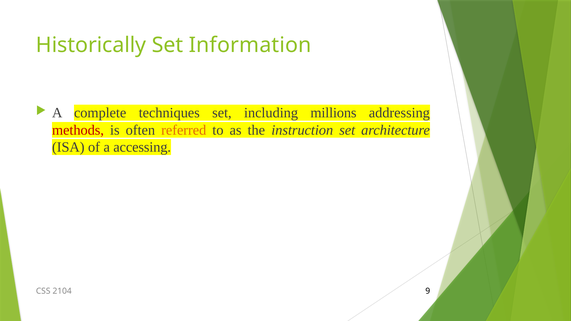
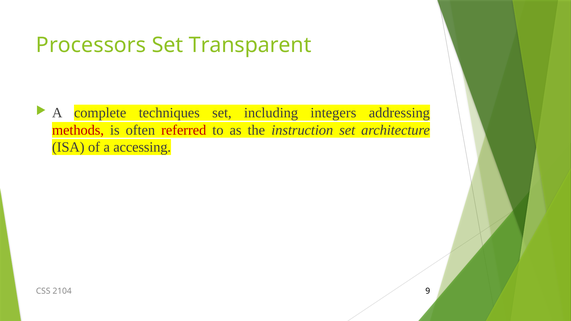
Historically: Historically -> Processors
Information: Information -> Transparent
millions: millions -> integers
referred colour: orange -> red
